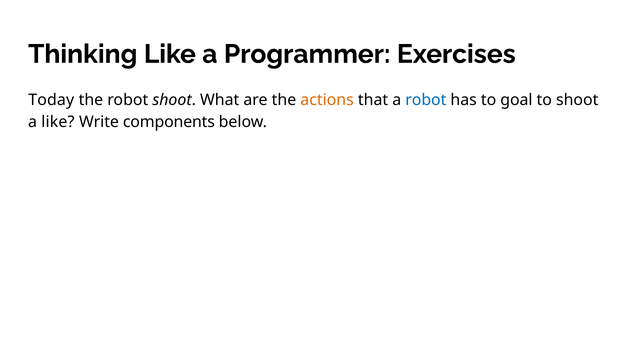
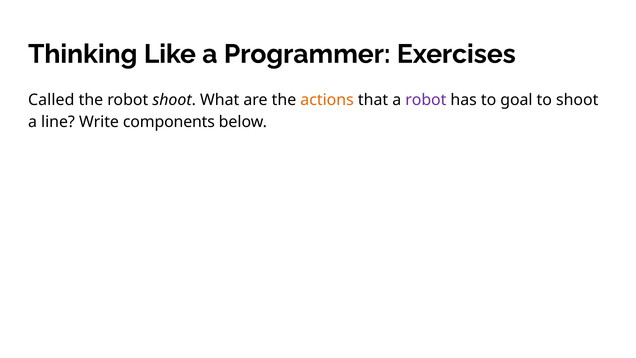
Today: Today -> Called
robot at (426, 100) colour: blue -> purple
a like: like -> line
